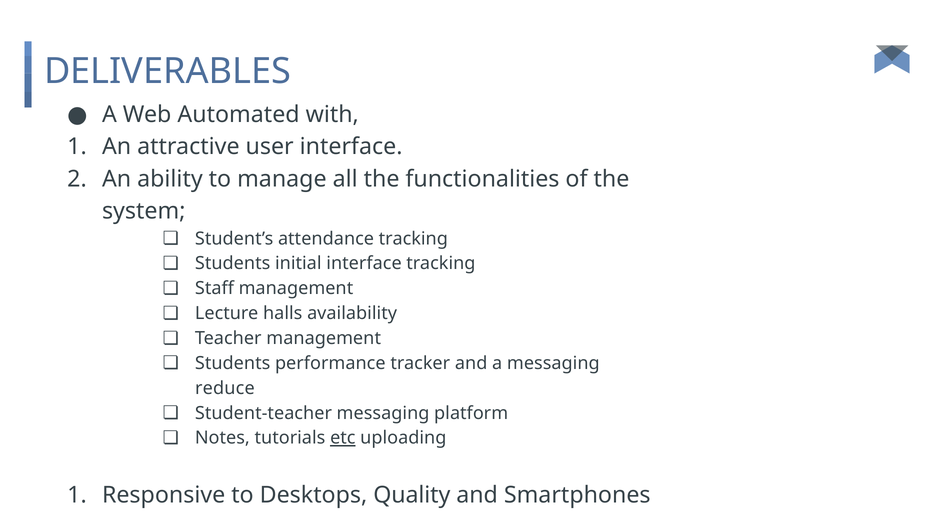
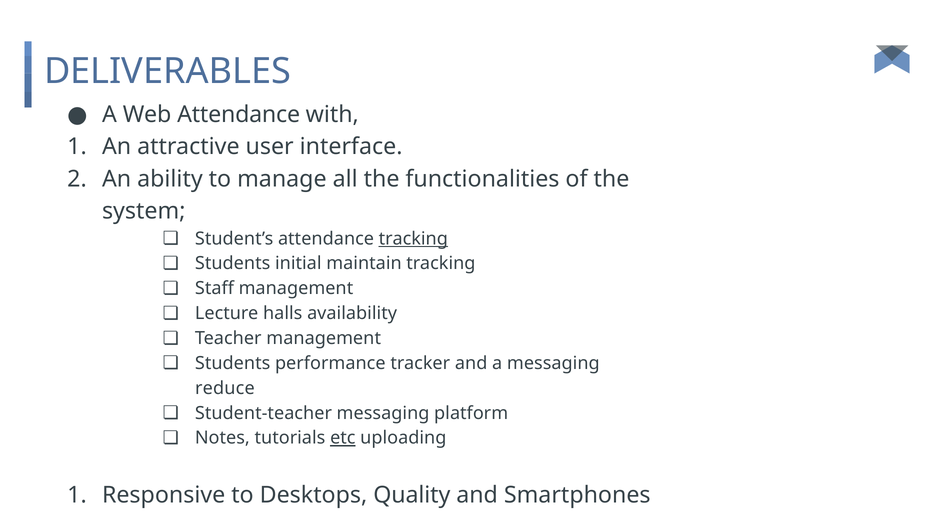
Web Automated: Automated -> Attendance
tracking at (413, 238) underline: none -> present
initial interface: interface -> maintain
